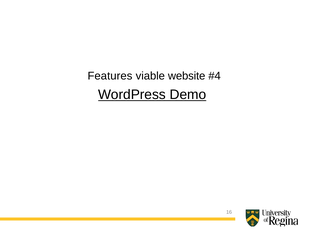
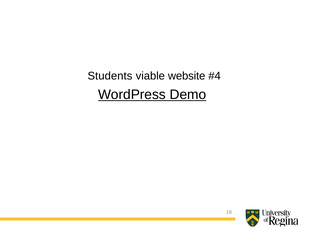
Features: Features -> Students
